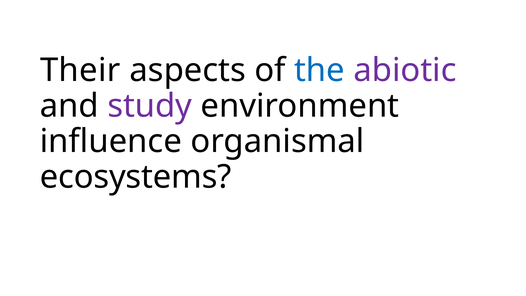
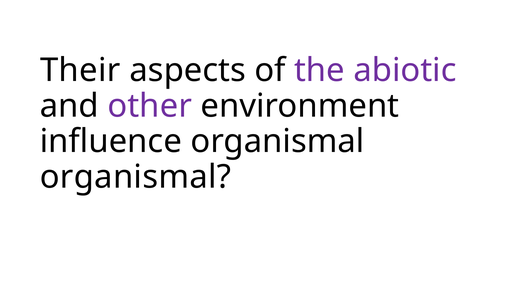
the colour: blue -> purple
study: study -> other
ecosystems at (136, 177): ecosystems -> organismal
